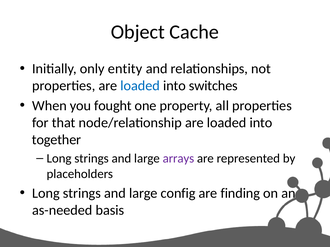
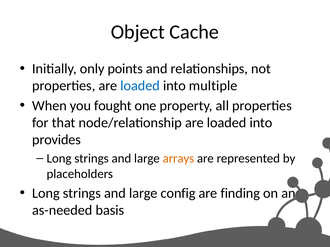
entity: entity -> points
switches: switches -> multiple
together: together -> provides
arrays colour: purple -> orange
